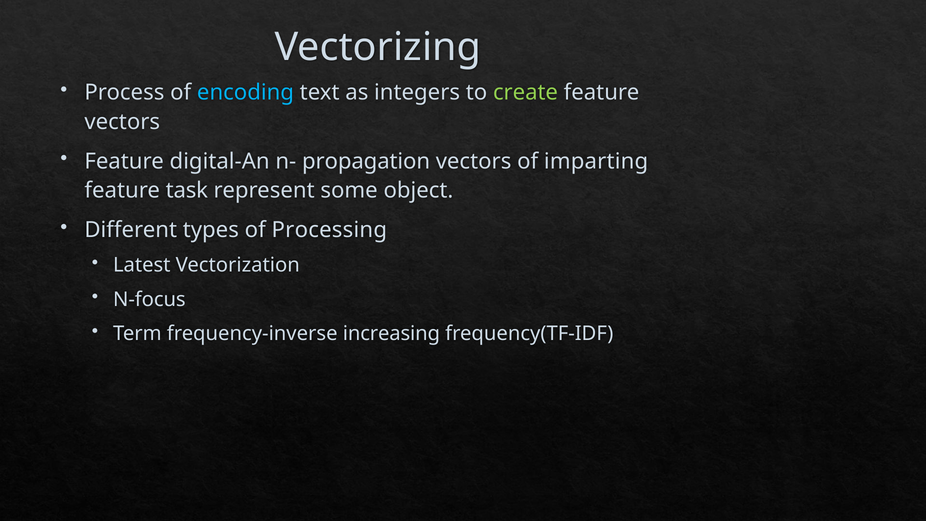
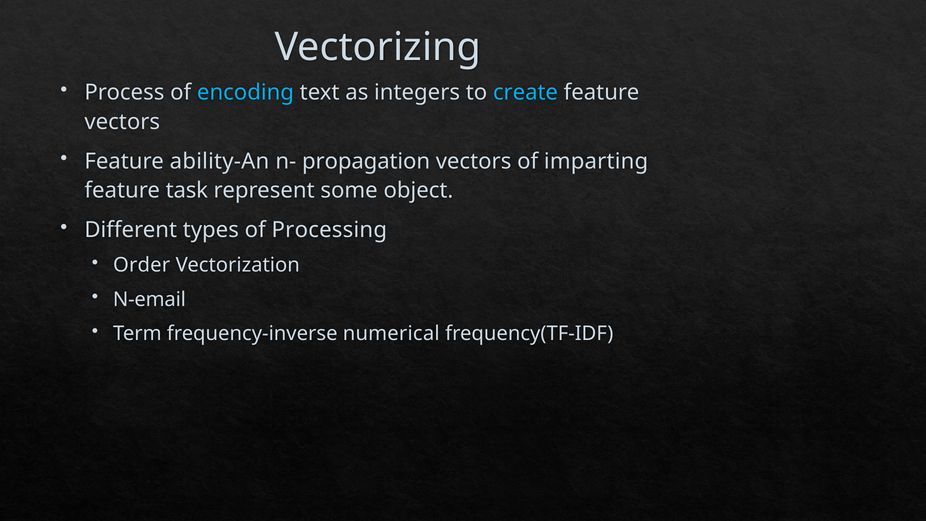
create colour: light green -> light blue
digital-An: digital-An -> ability-An
Latest: Latest -> Order
N-focus: N-focus -> N-email
increasing: increasing -> numerical
